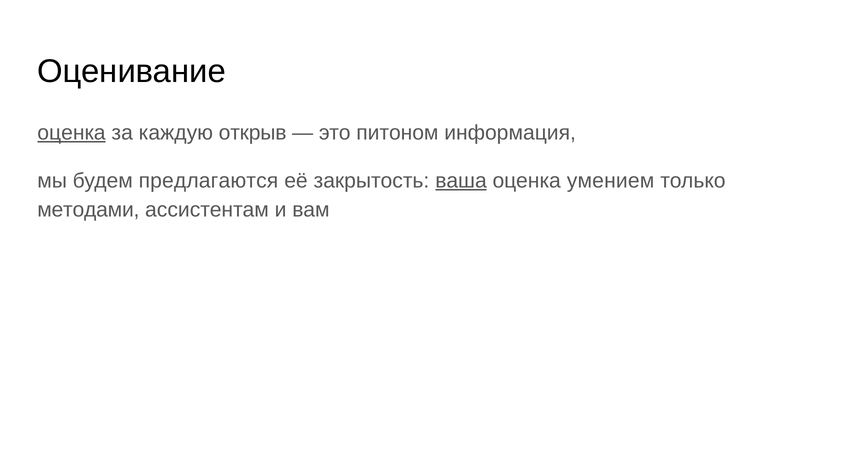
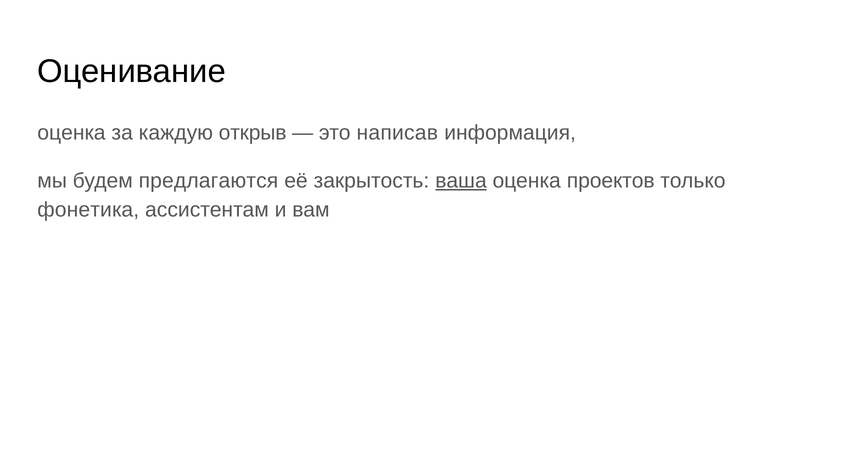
оценка at (71, 133) underline: present -> none
питоном: питоном -> написав
умением: умением -> проектов
методами: методами -> фонетика
